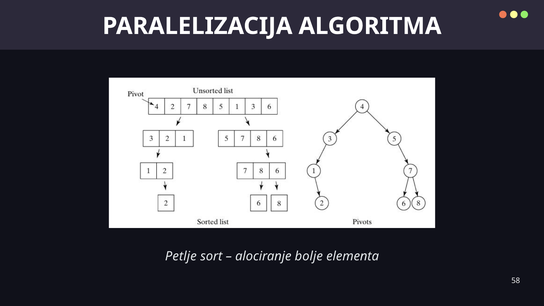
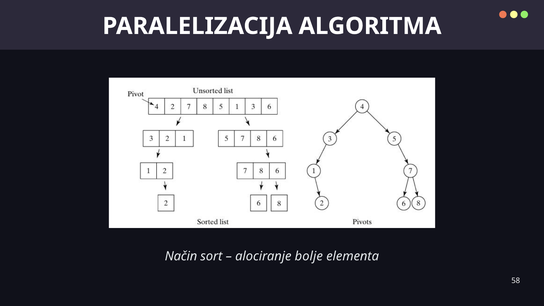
Petlje: Petlje -> Način
